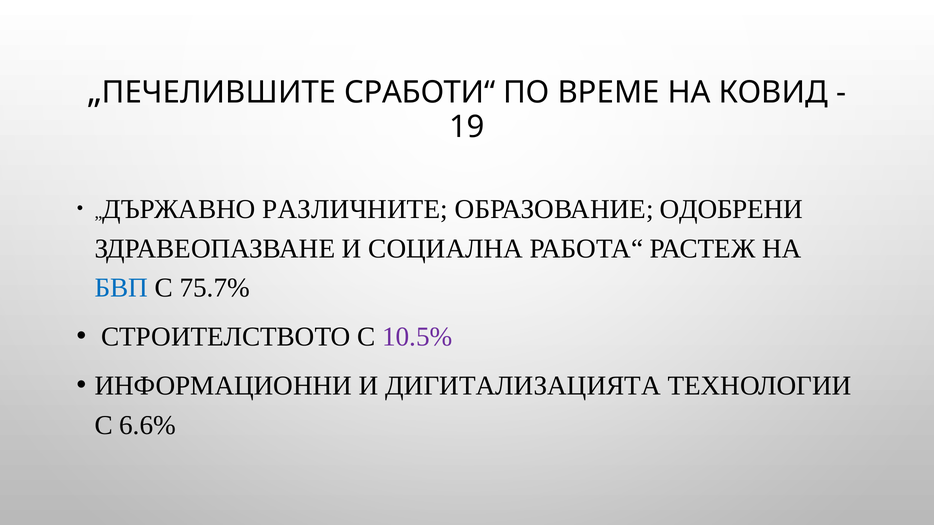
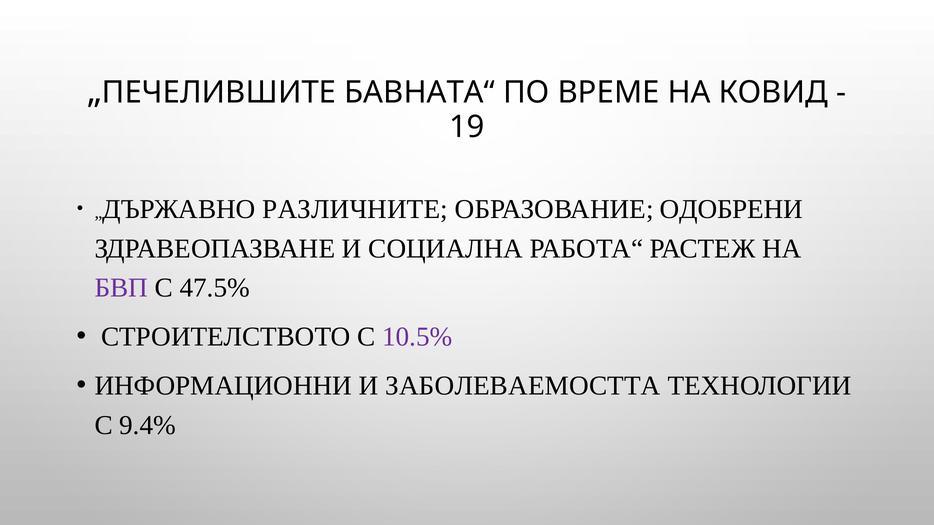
СРАБОТИ“: СРАБОТИ“ -> БАВНАТА“
БВП colour: blue -> purple
75.7%: 75.7% -> 47.5%
ДИГИТАЛИЗАЦИЯТА: ДИГИТАЛИЗАЦИЯТА -> ЗАБОЛЕВАЕМОСТТА
6.6%: 6.6% -> 9.4%
